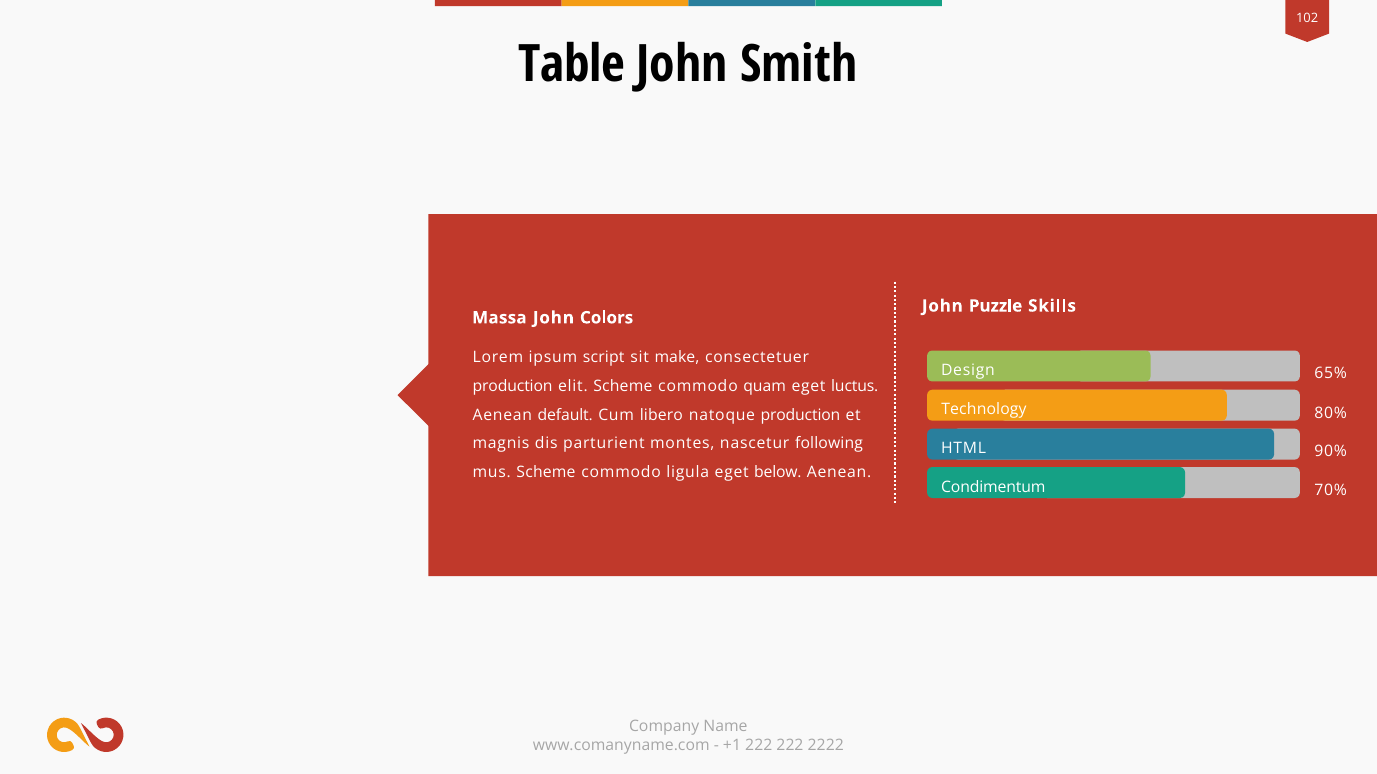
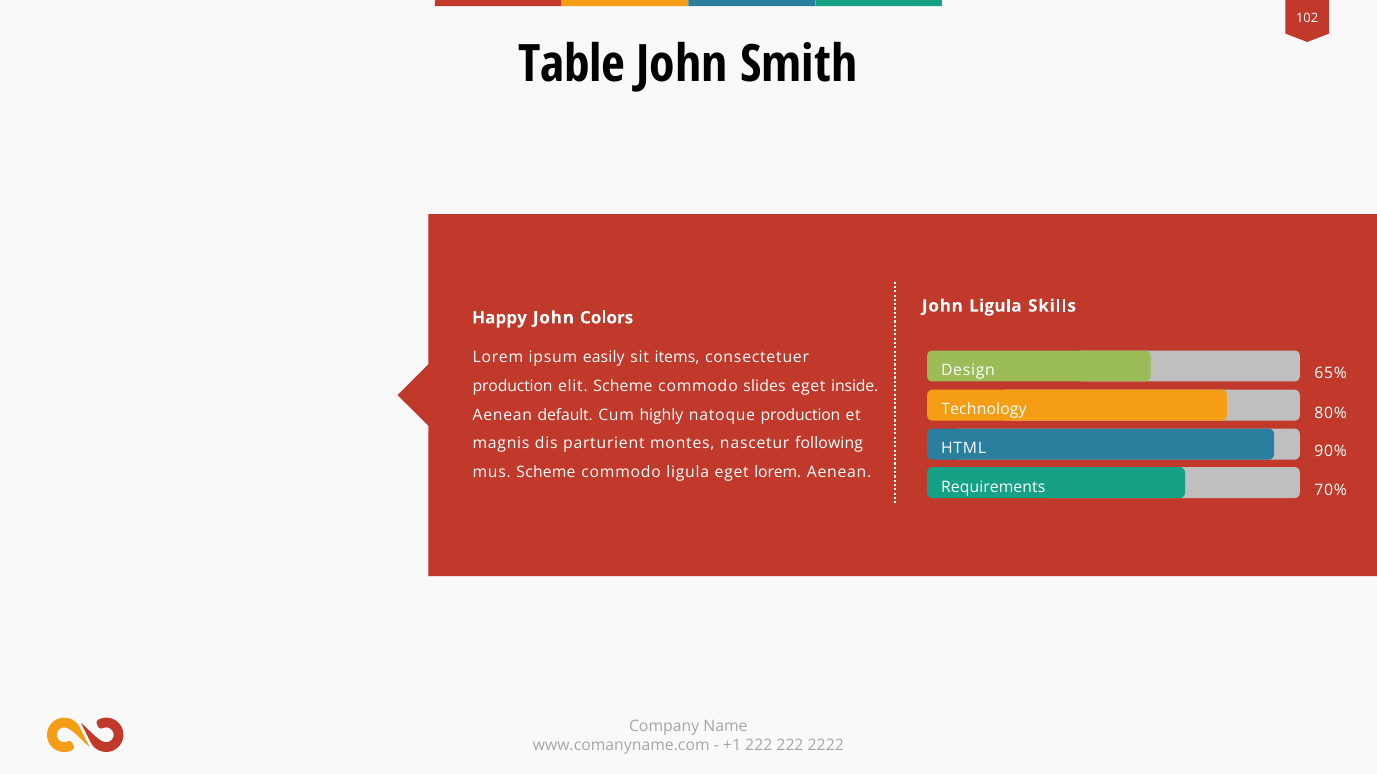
John Puzzle: Puzzle -> Ligula
Massa: Massa -> Happy
script: script -> easily
make: make -> items
quam: quam -> slides
luctus: luctus -> inside
libero: libero -> highly
eget below: below -> lorem
Condimentum: Condimentum -> Requirements
